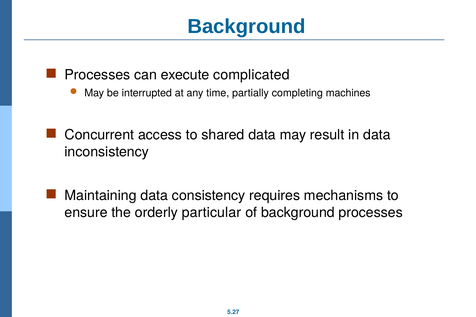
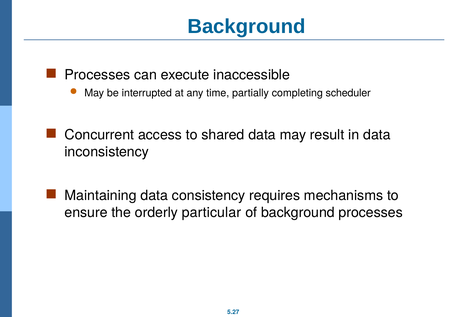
complicated: complicated -> inaccessible
machines: machines -> scheduler
